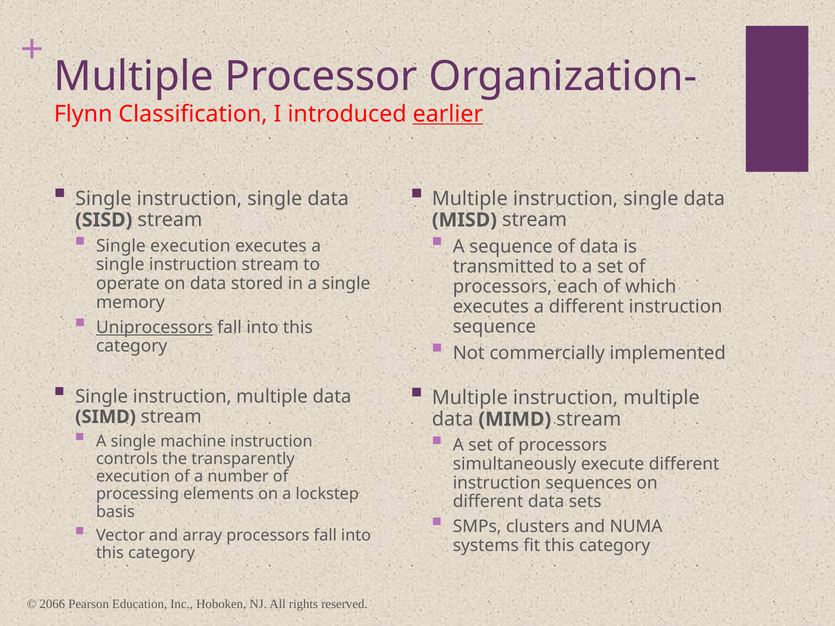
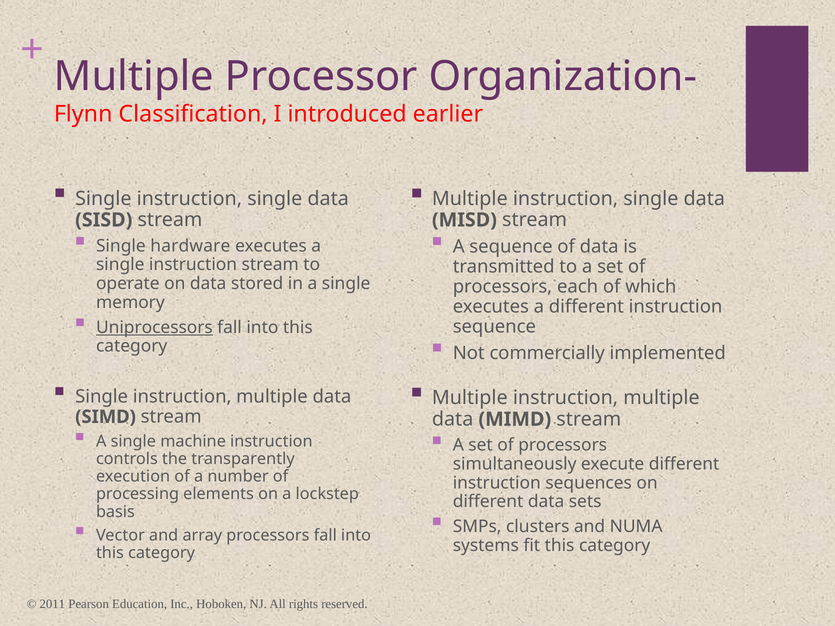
earlier underline: present -> none
Single execution: execution -> hardware
2066: 2066 -> 2011
